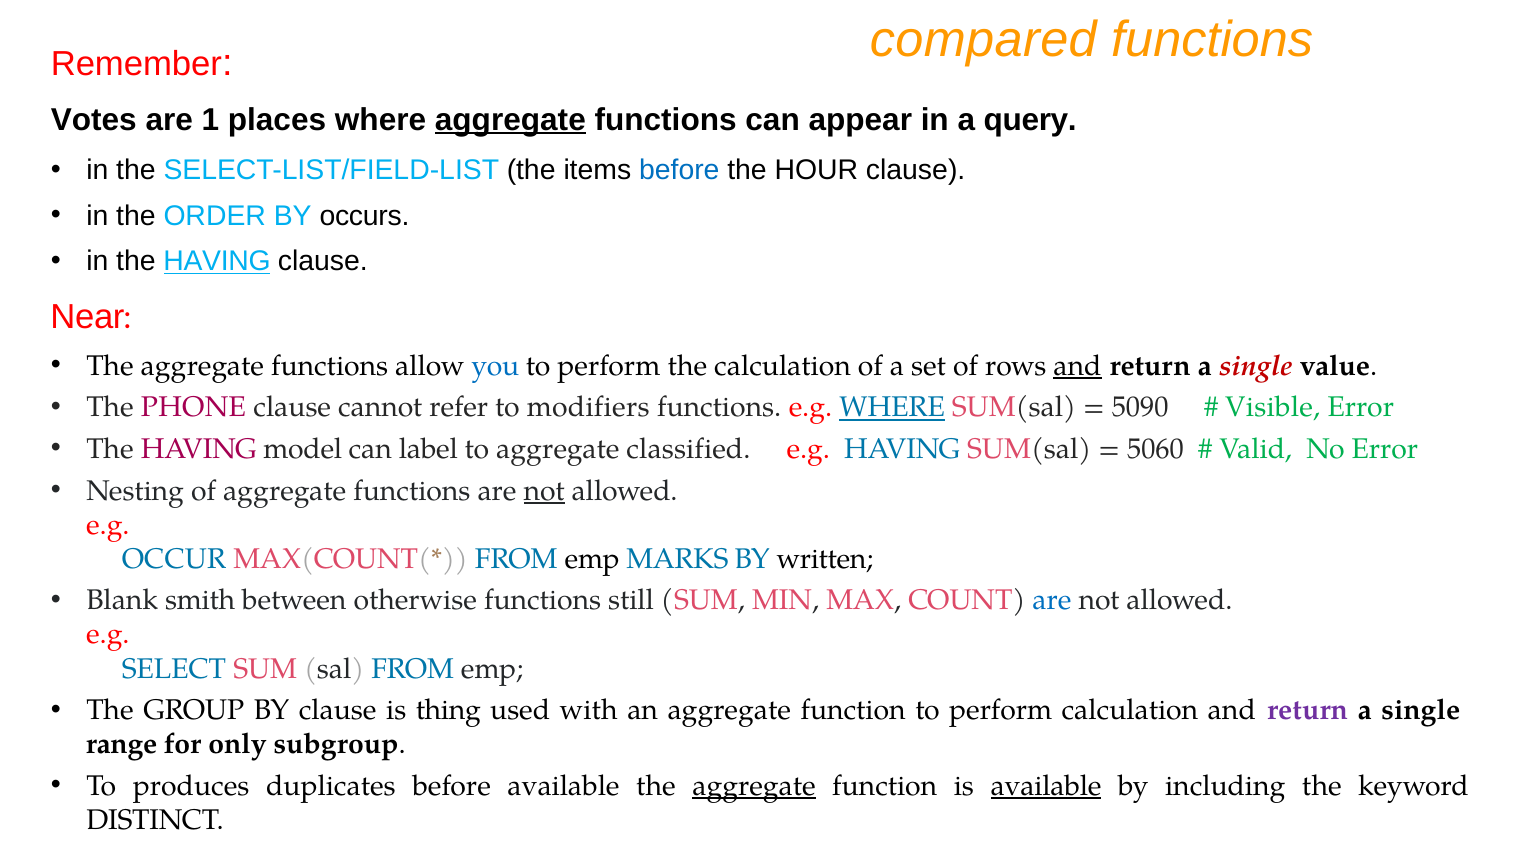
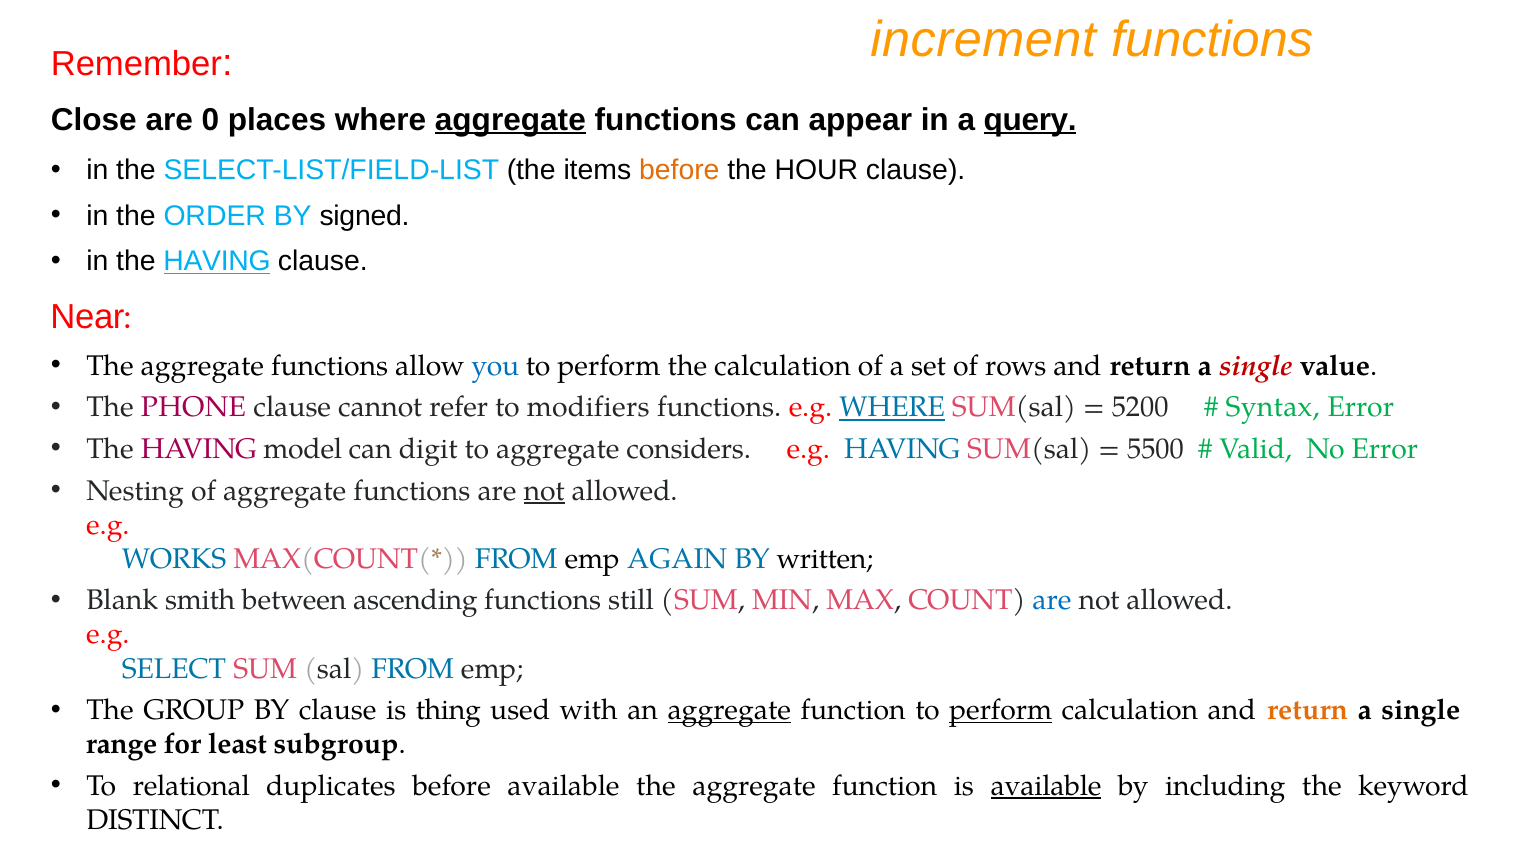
compared: compared -> increment
Votes: Votes -> Close
1: 1 -> 0
query underline: none -> present
before at (679, 170) colour: blue -> orange
occurs: occurs -> signed
and at (1077, 366) underline: present -> none
5090: 5090 -> 5200
Visible: Visible -> Syntax
label: label -> digit
classified: classified -> considers
5060: 5060 -> 5500
OCCUR: OCCUR -> WORKS
MARKS: MARKS -> AGAIN
otherwise: otherwise -> ascending
aggregate at (729, 710) underline: none -> present
perform at (1001, 710) underline: none -> present
return at (1308, 710) colour: purple -> orange
only: only -> least
produces: produces -> relational
aggregate at (754, 786) underline: present -> none
